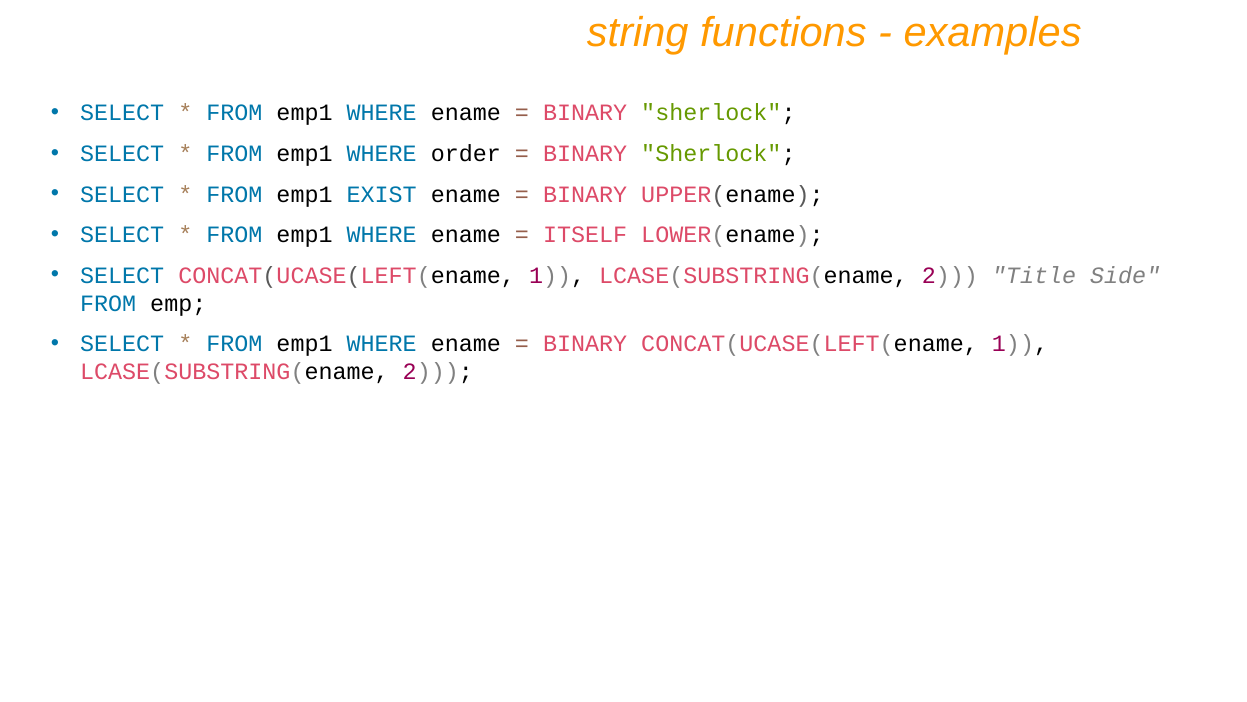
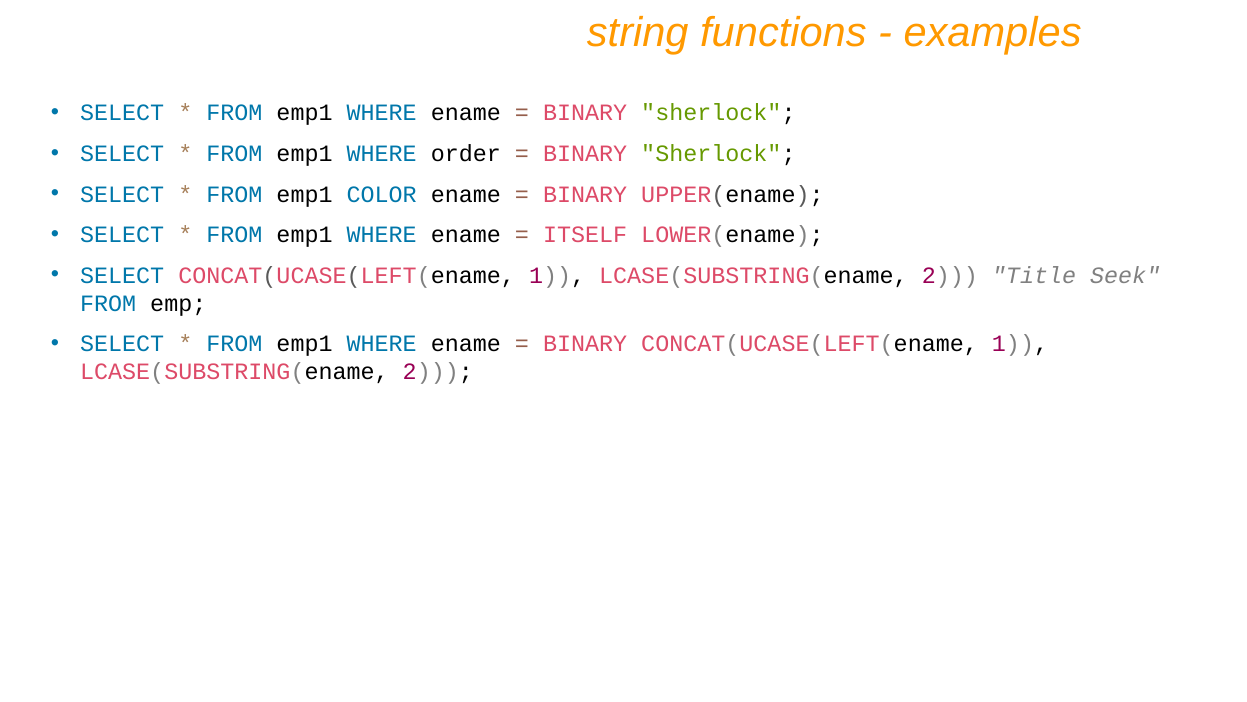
EXIST: EXIST -> COLOR
Side: Side -> Seek
